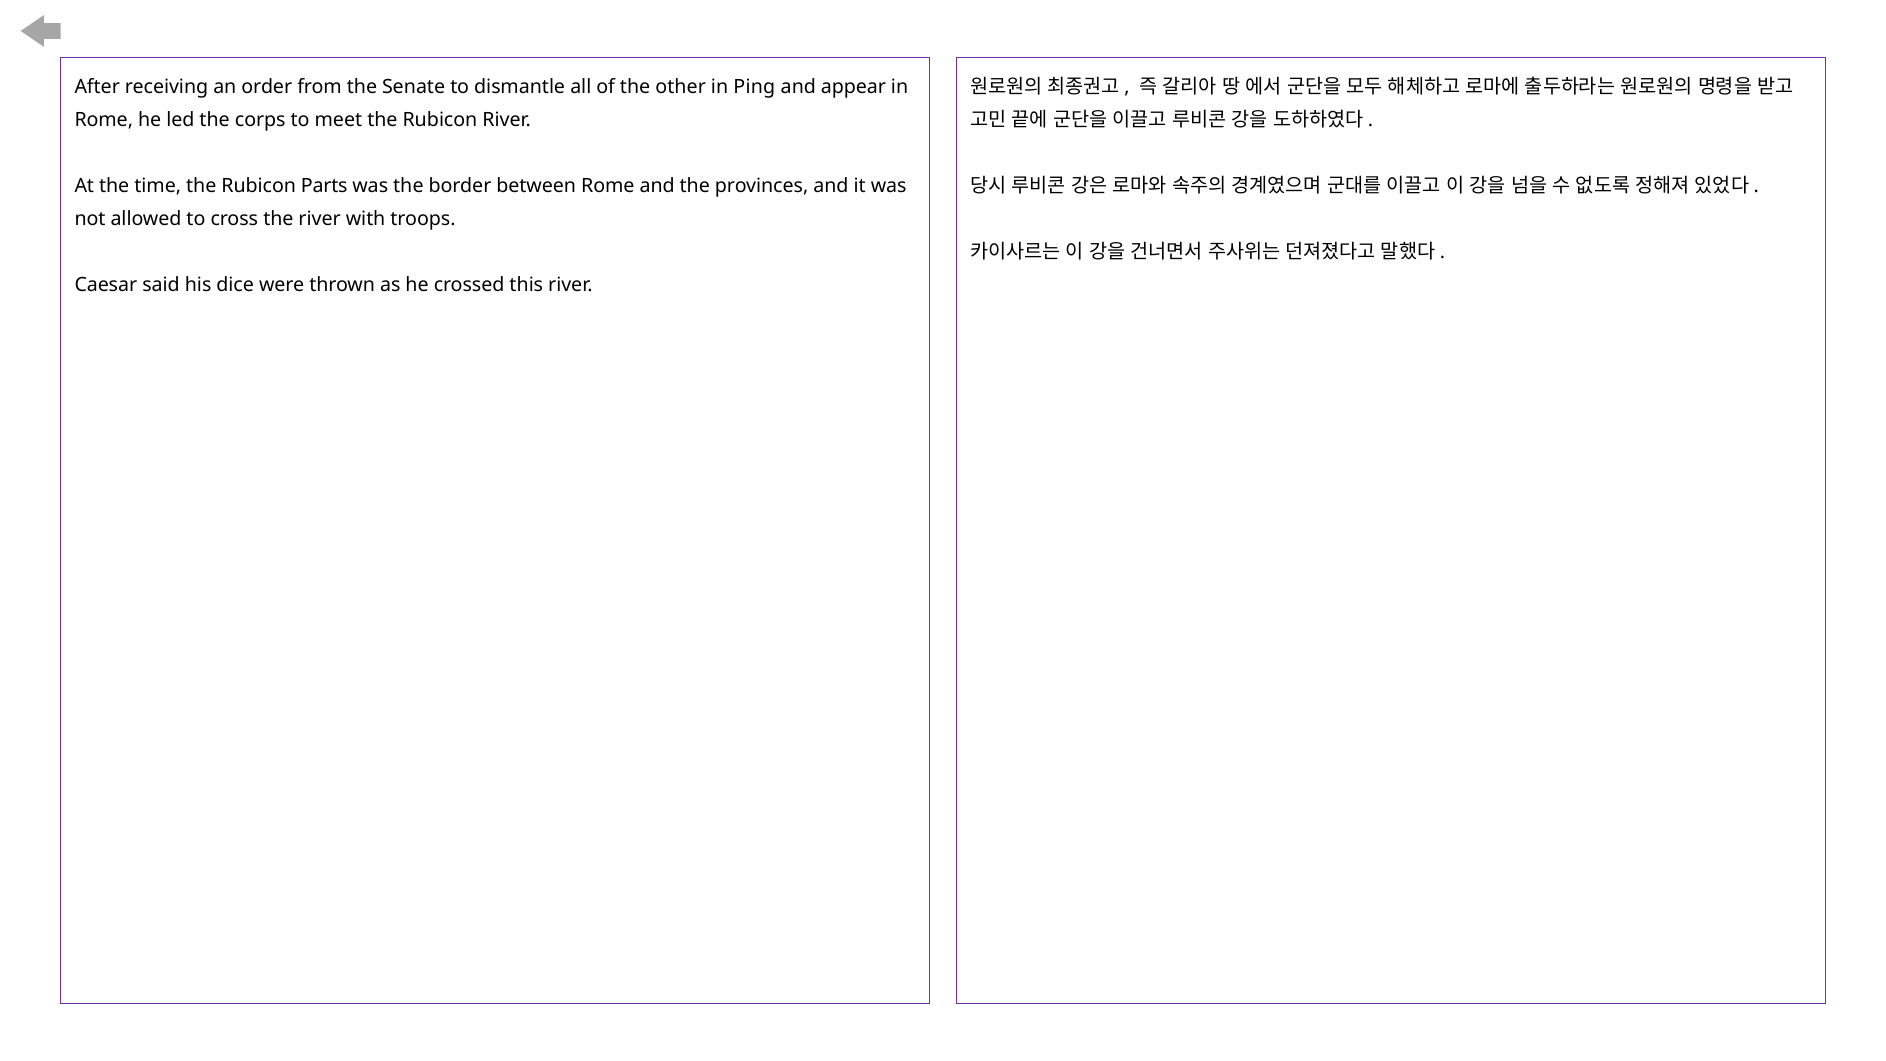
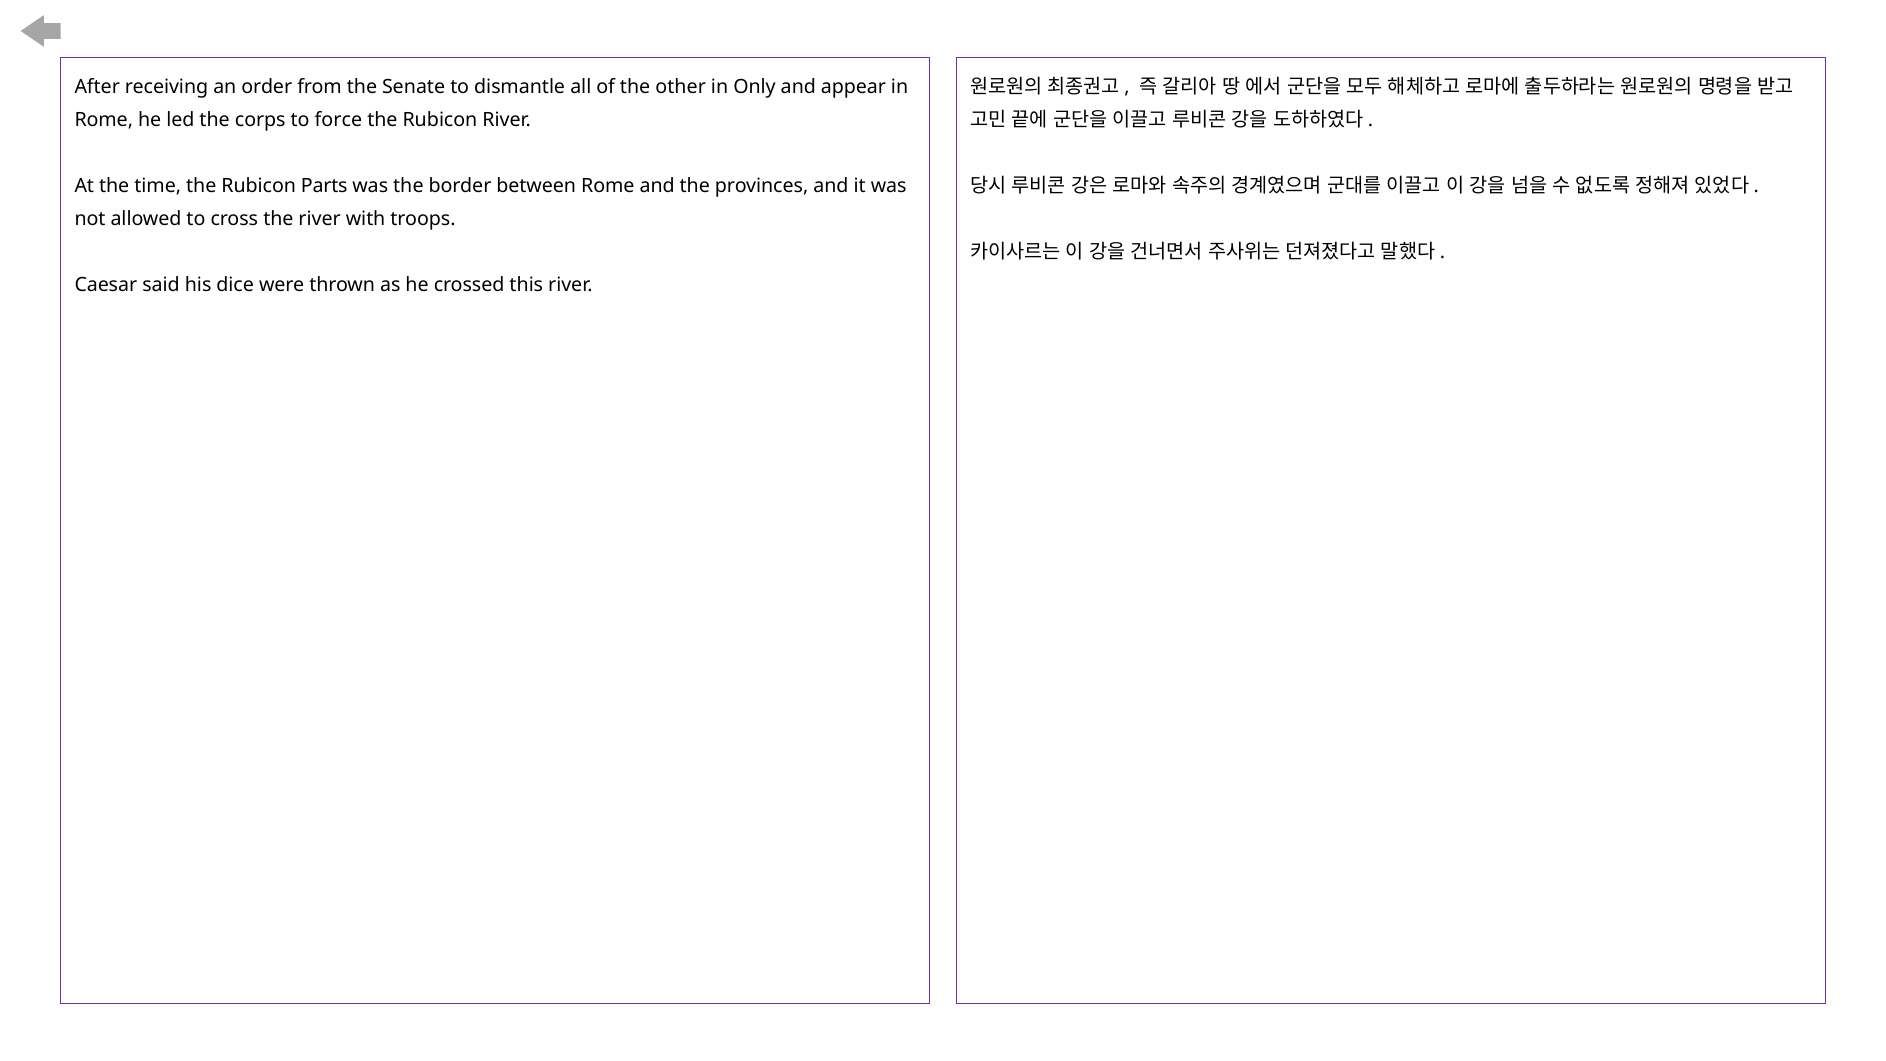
Ping: Ping -> Only
meet: meet -> force
